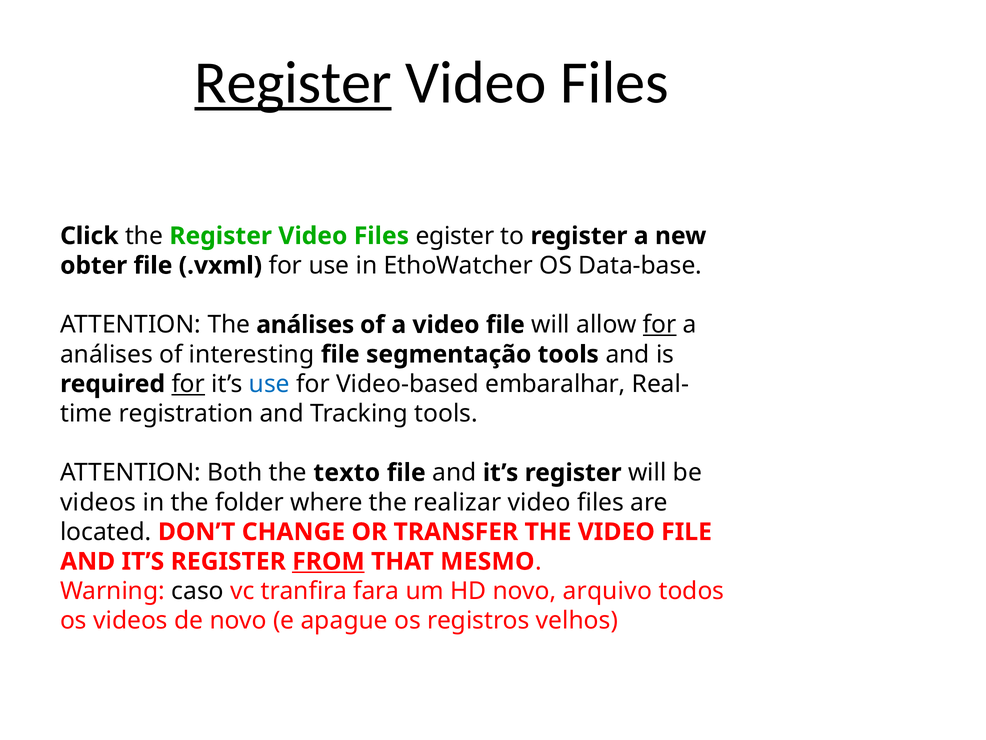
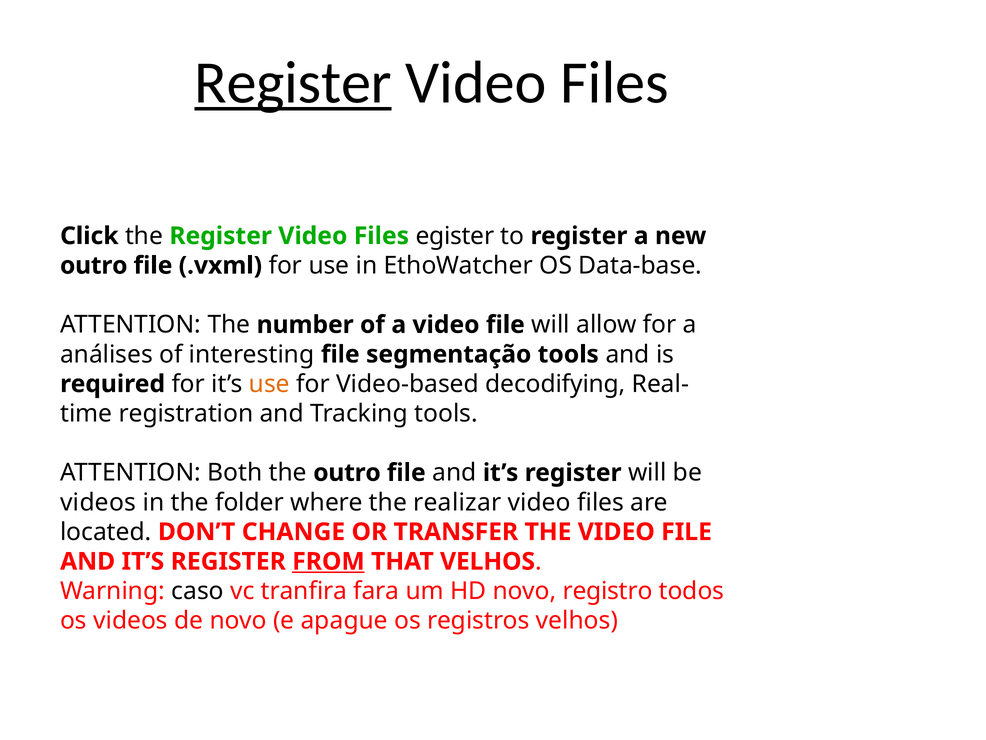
obter at (94, 265): obter -> outro
The análises: análises -> number
for at (660, 325) underline: present -> none
for at (188, 384) underline: present -> none
use at (269, 384) colour: blue -> orange
embaralhar: embaralhar -> decodifying
the texto: texto -> outro
THAT MESMO: MESMO -> VELHOS
arquivo: arquivo -> registro
